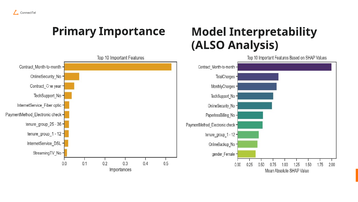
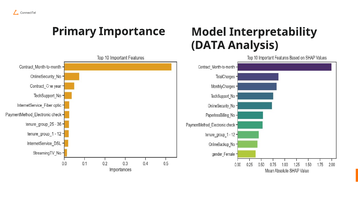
ALSO: ALSO -> DATA
